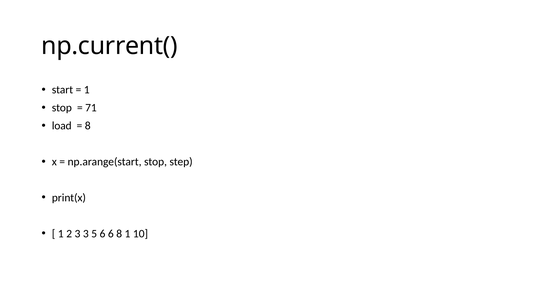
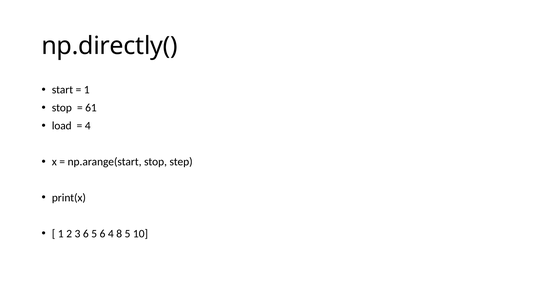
np.current(: np.current( -> np.directly(
71: 71 -> 61
8 at (88, 126): 8 -> 4
3 3: 3 -> 6
6 6: 6 -> 4
8 1: 1 -> 5
